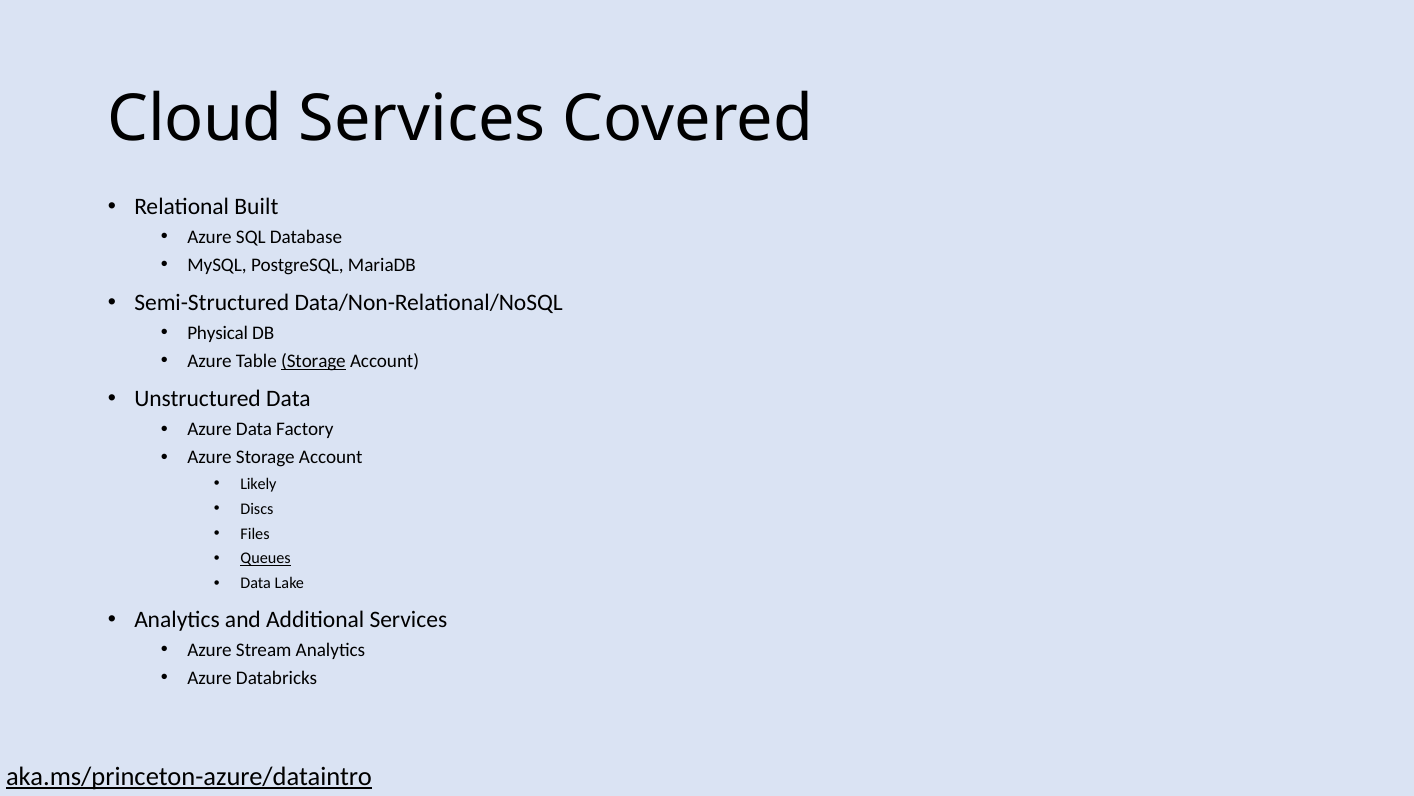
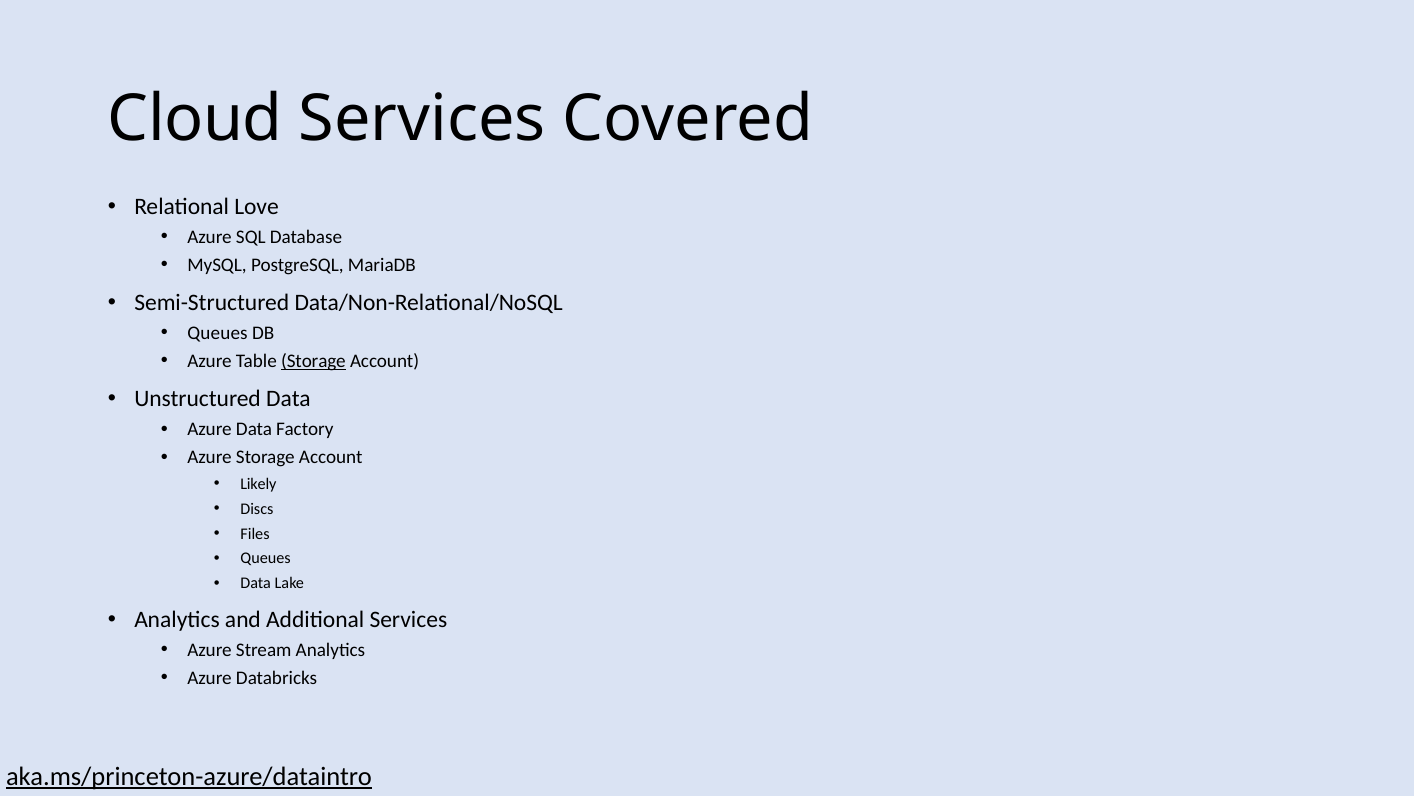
Built: Built -> Love
Physical at (218, 333): Physical -> Queues
Queues at (266, 558) underline: present -> none
